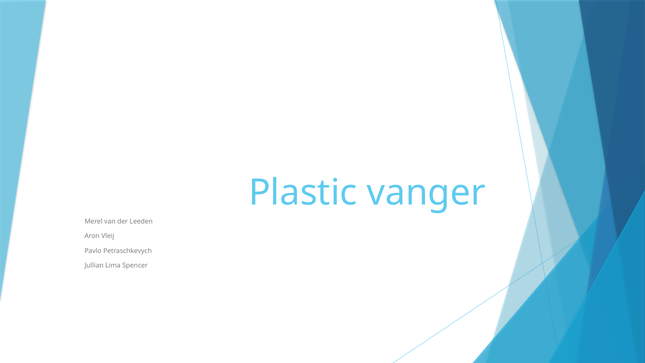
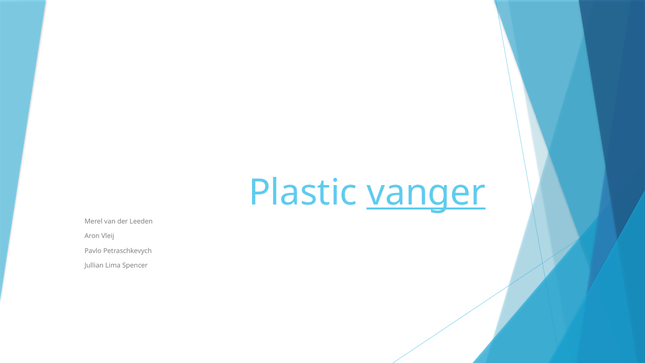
vanger underline: none -> present
